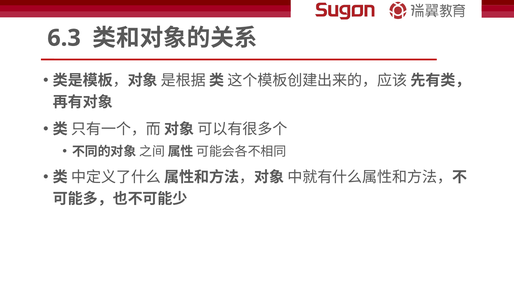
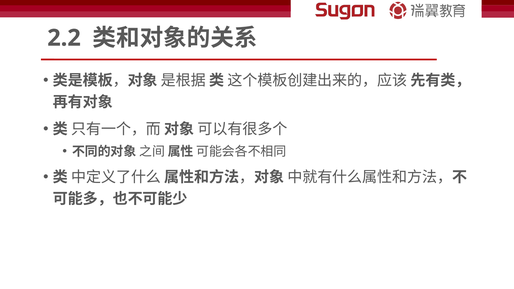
6.3: 6.3 -> 2.2
